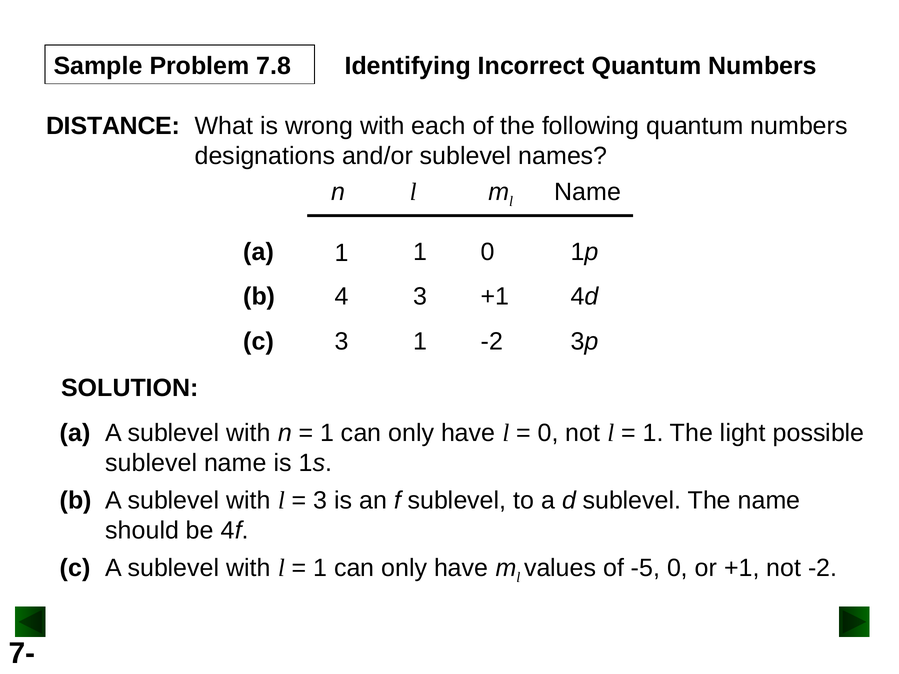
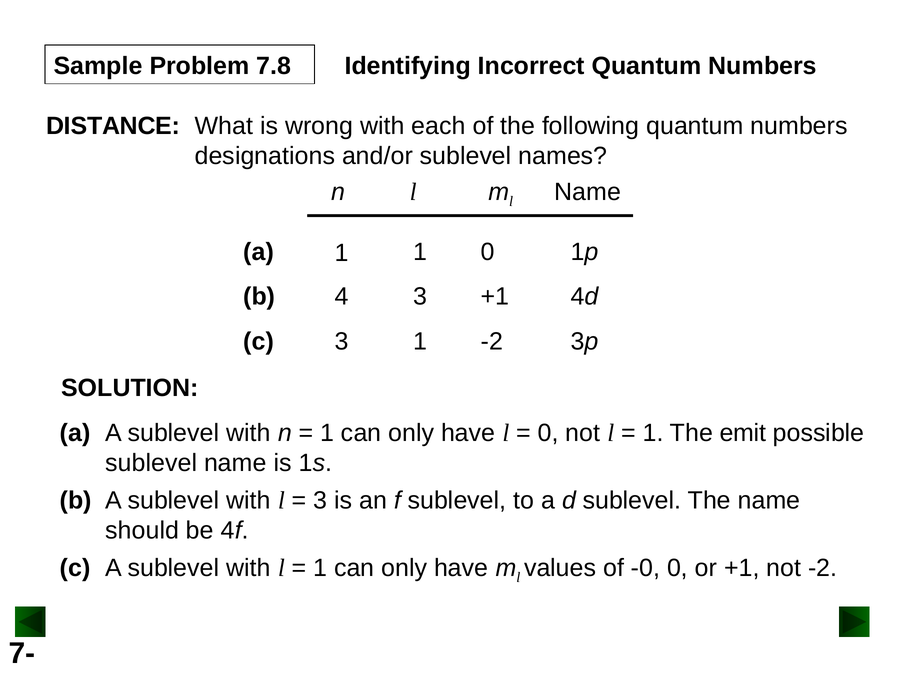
light: light -> emit
-5: -5 -> -0
